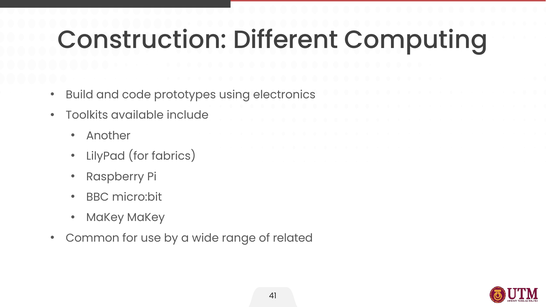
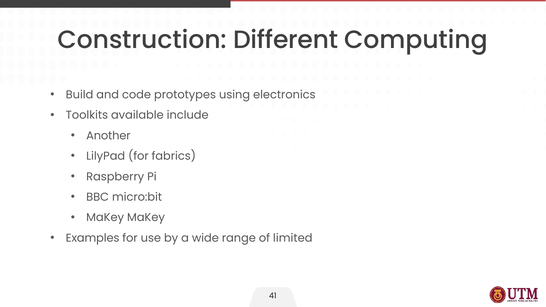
Common: Common -> Examples
related: related -> limited
